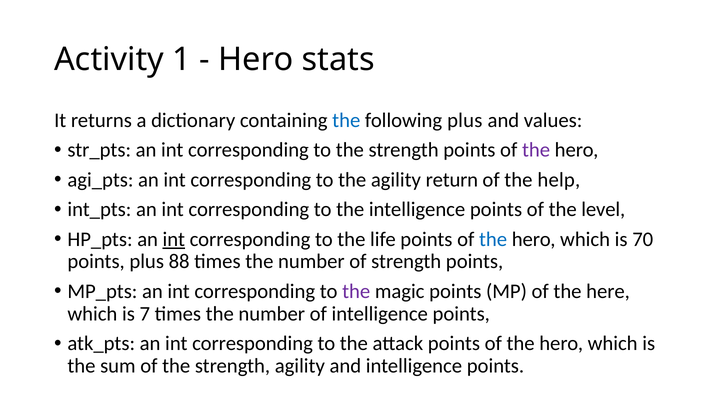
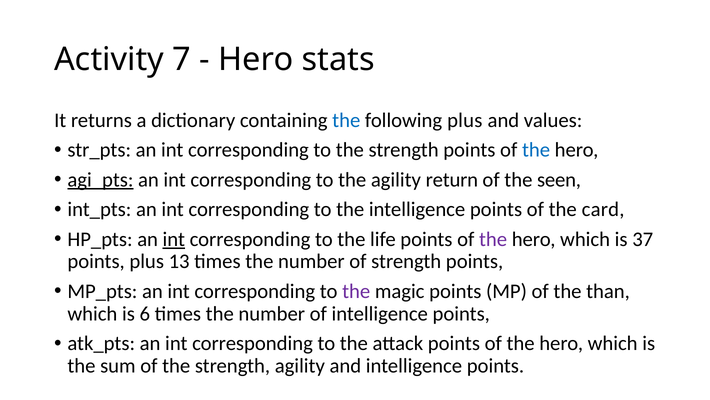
1: 1 -> 7
the at (536, 150) colour: purple -> blue
agi_pts underline: none -> present
help: help -> seen
level: level -> card
the at (493, 239) colour: blue -> purple
70: 70 -> 37
88: 88 -> 13
here: here -> than
7: 7 -> 6
